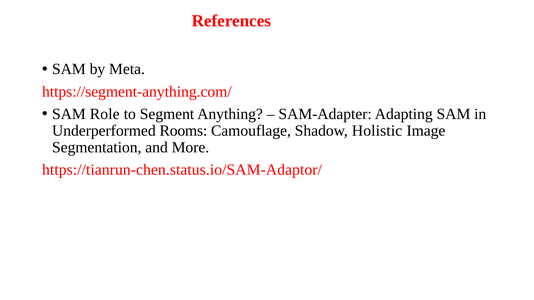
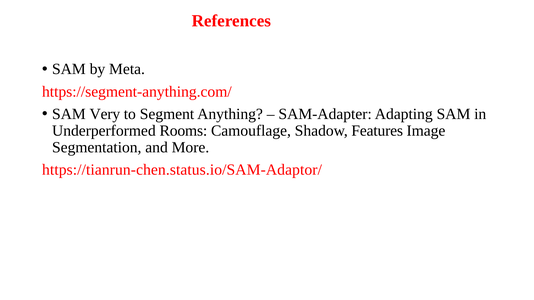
Role: Role -> Very
Holistic: Holistic -> Features
